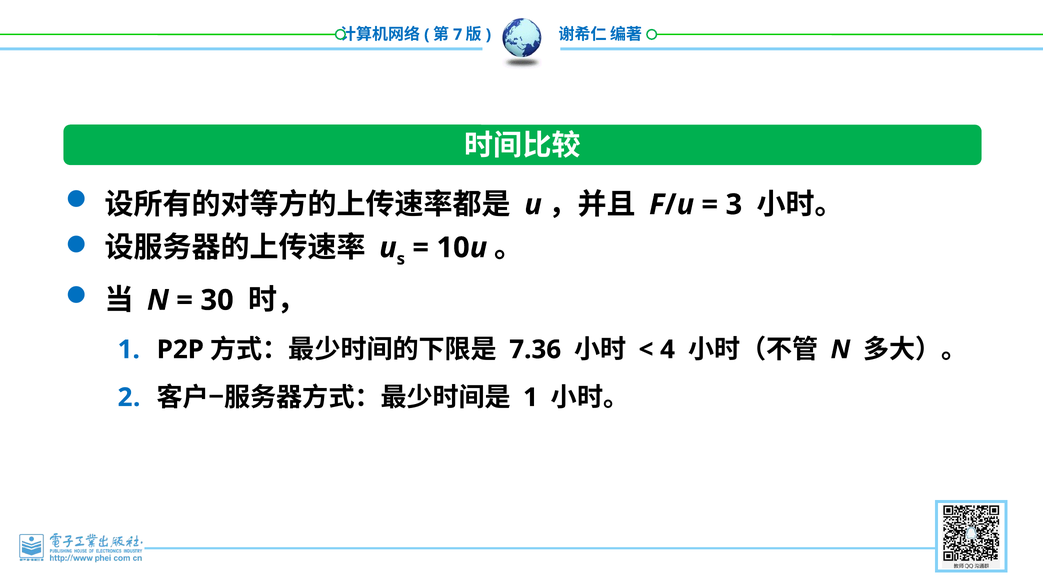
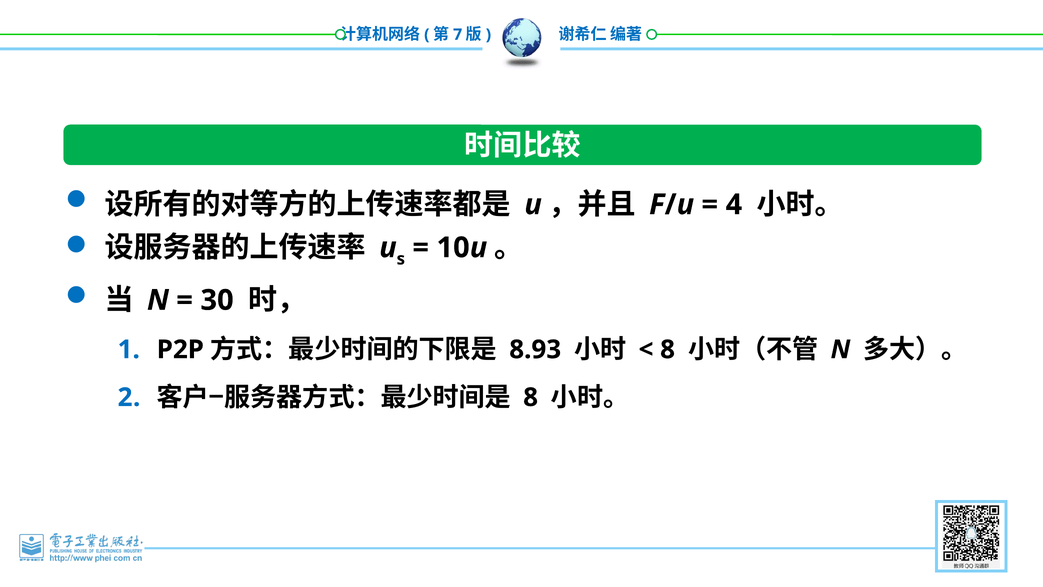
3: 3 -> 4
7.36: 7.36 -> 8.93
4 at (668, 349): 4 -> 8
1 at (531, 397): 1 -> 8
